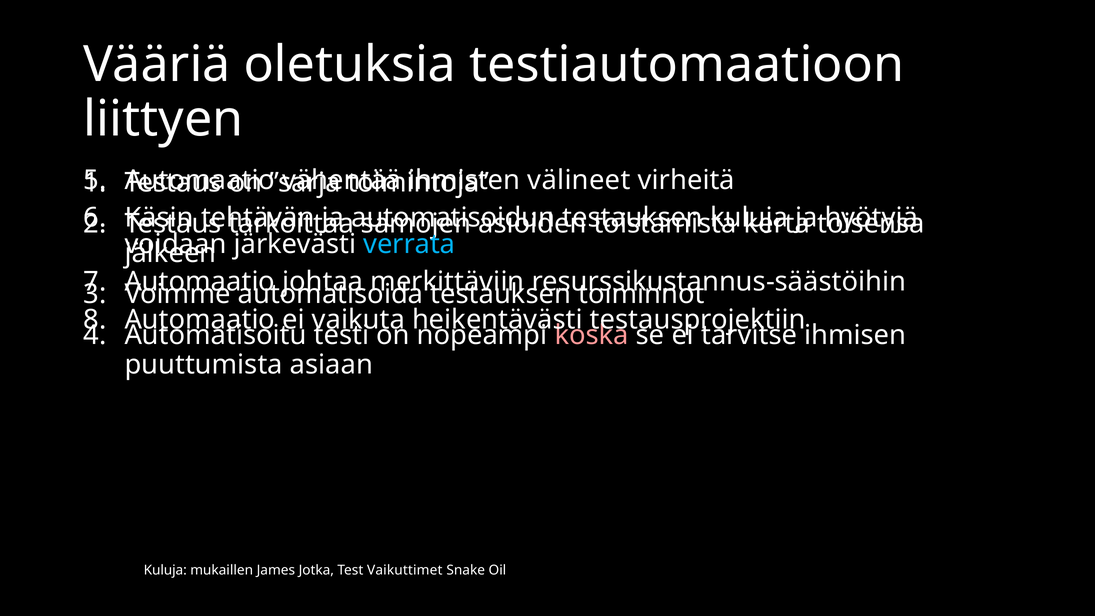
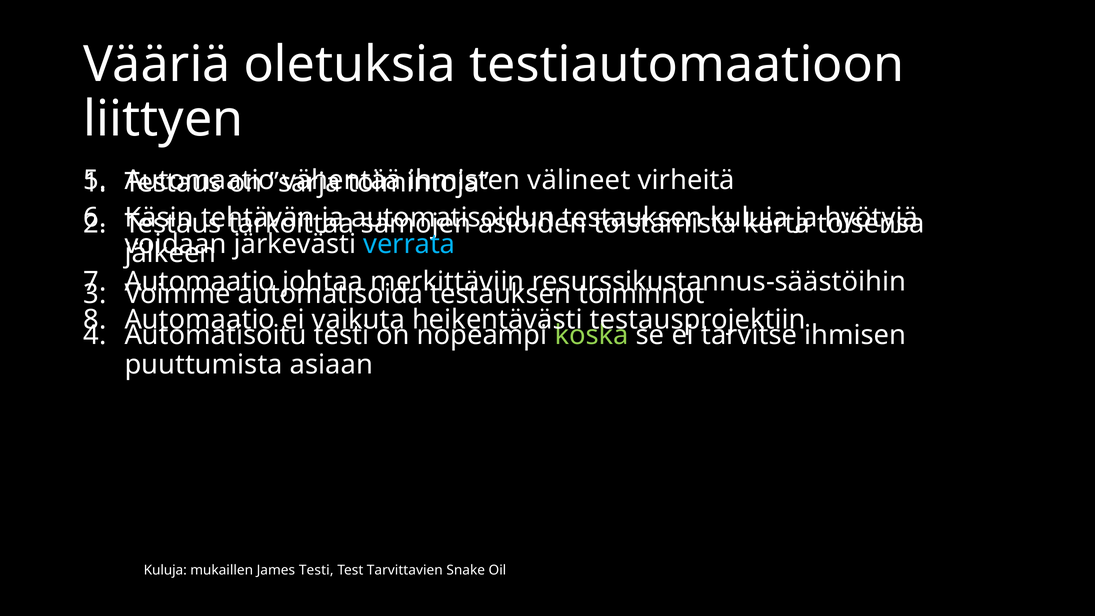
koska colour: pink -> light green
James Jotka: Jotka -> Testi
Vaikuttimet: Vaikuttimet -> Tarvittavien
